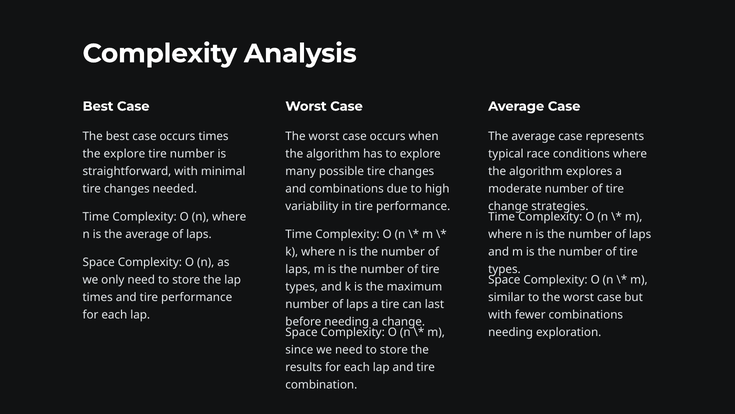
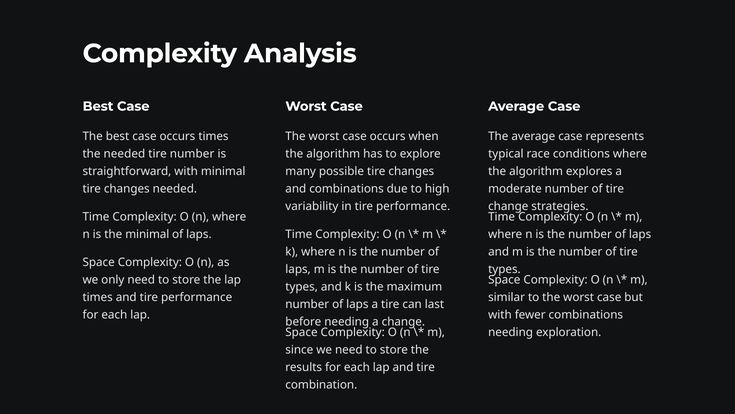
the explore: explore -> needed
is the average: average -> minimal
